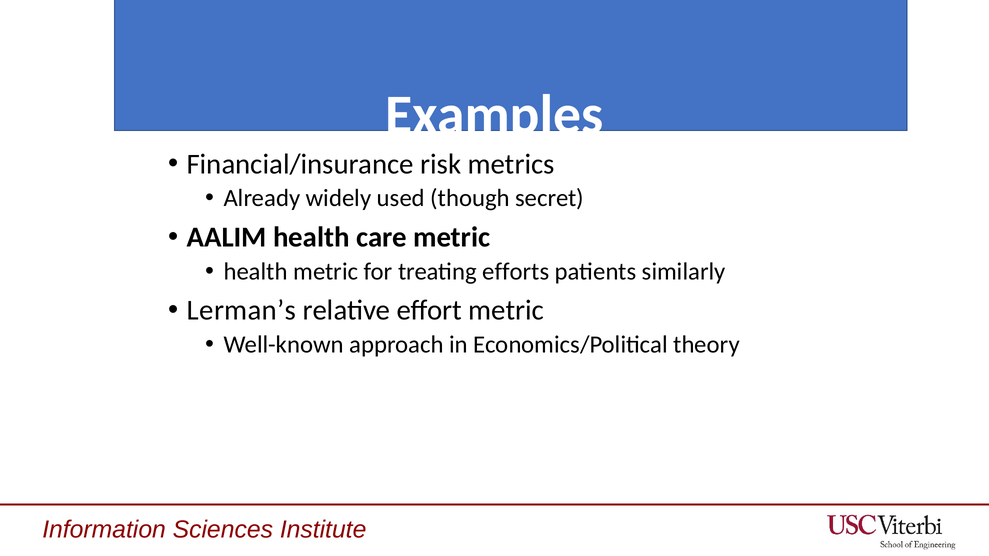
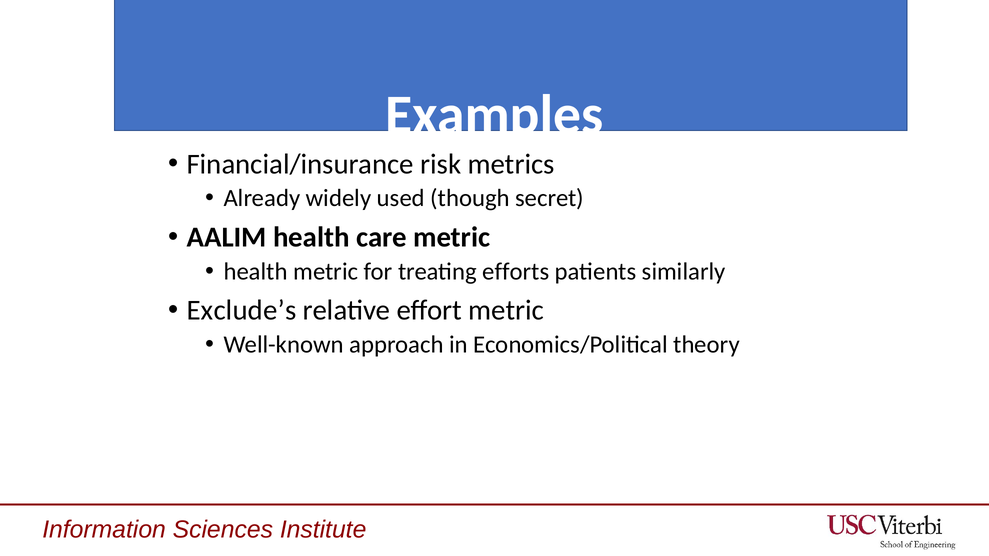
Lerman’s: Lerman’s -> Exclude’s
